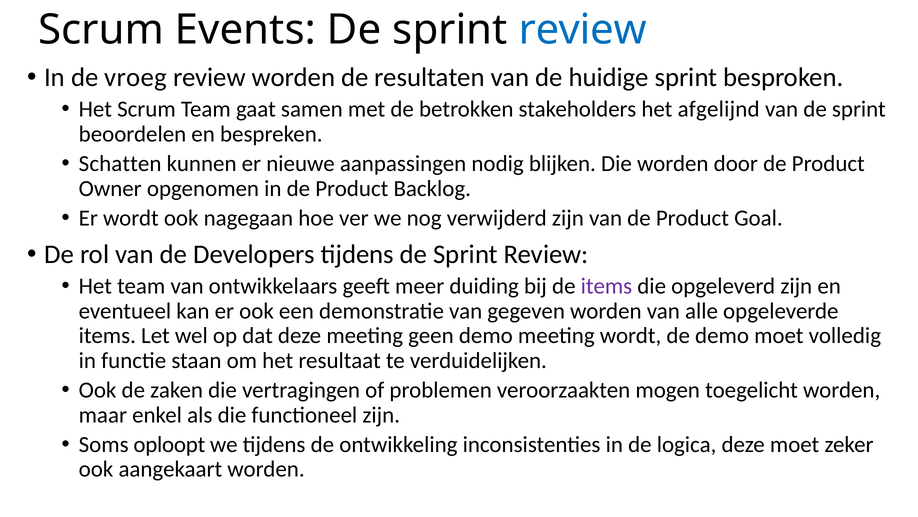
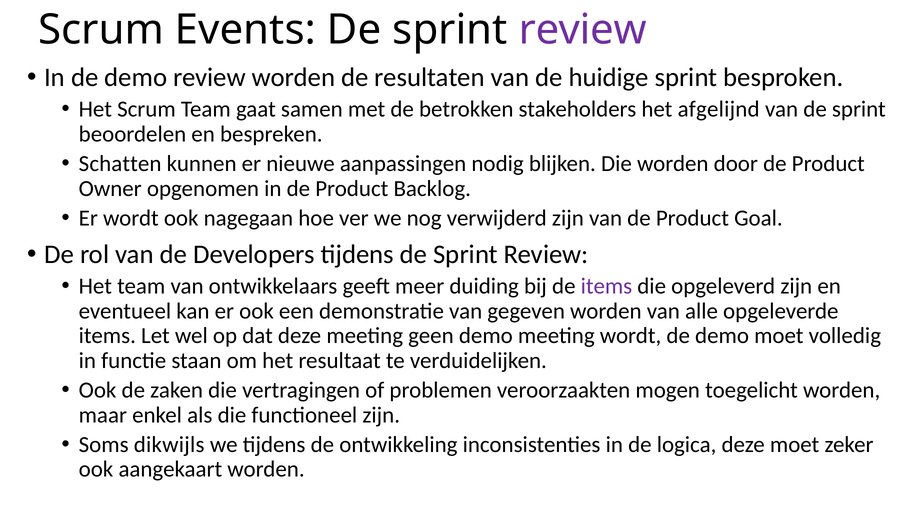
review at (583, 30) colour: blue -> purple
In de vroeg: vroeg -> demo
oploopt: oploopt -> dikwijls
